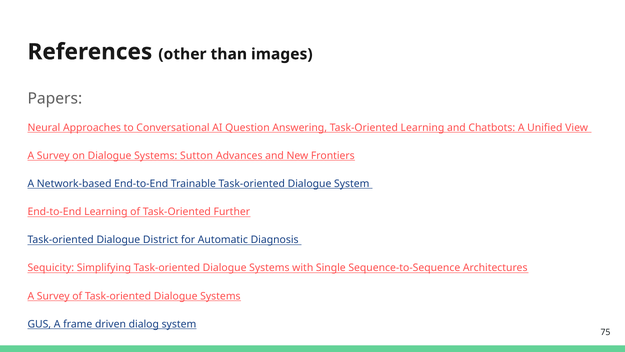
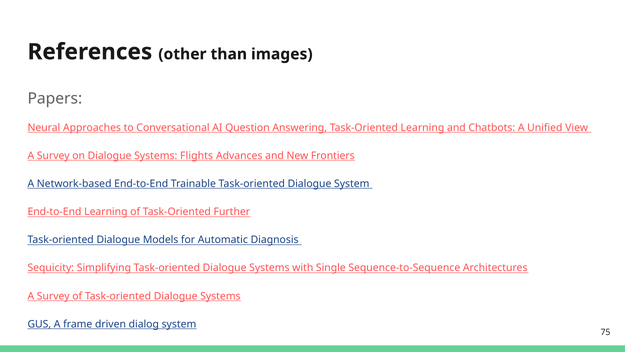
Sutton: Sutton -> Flights
District: District -> Models
